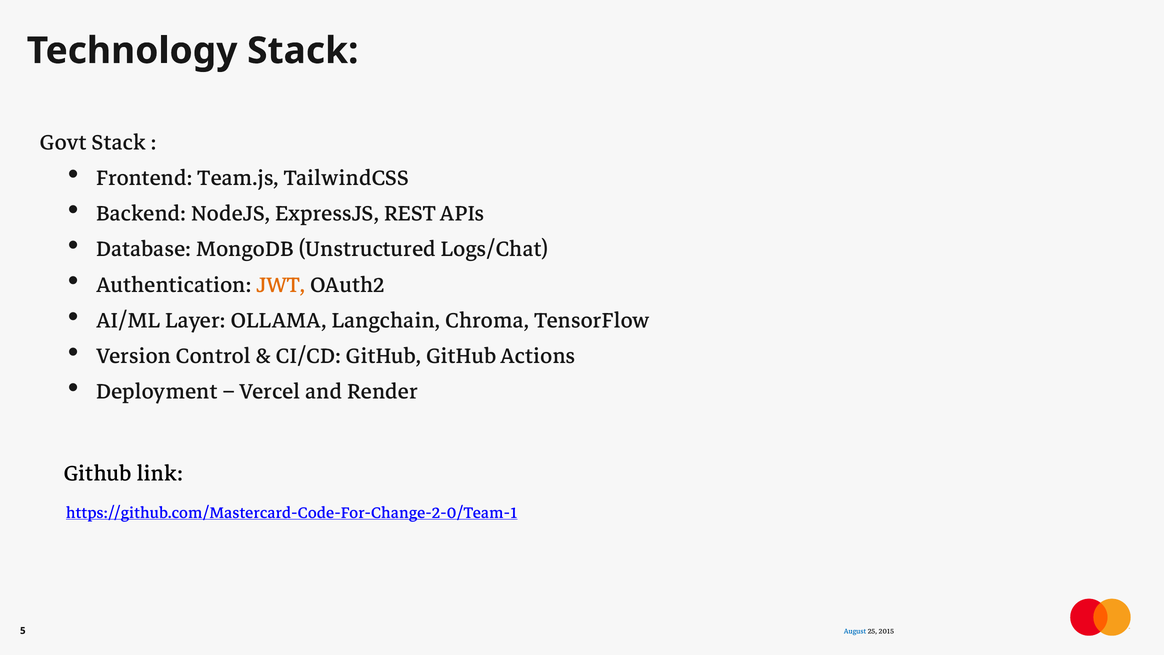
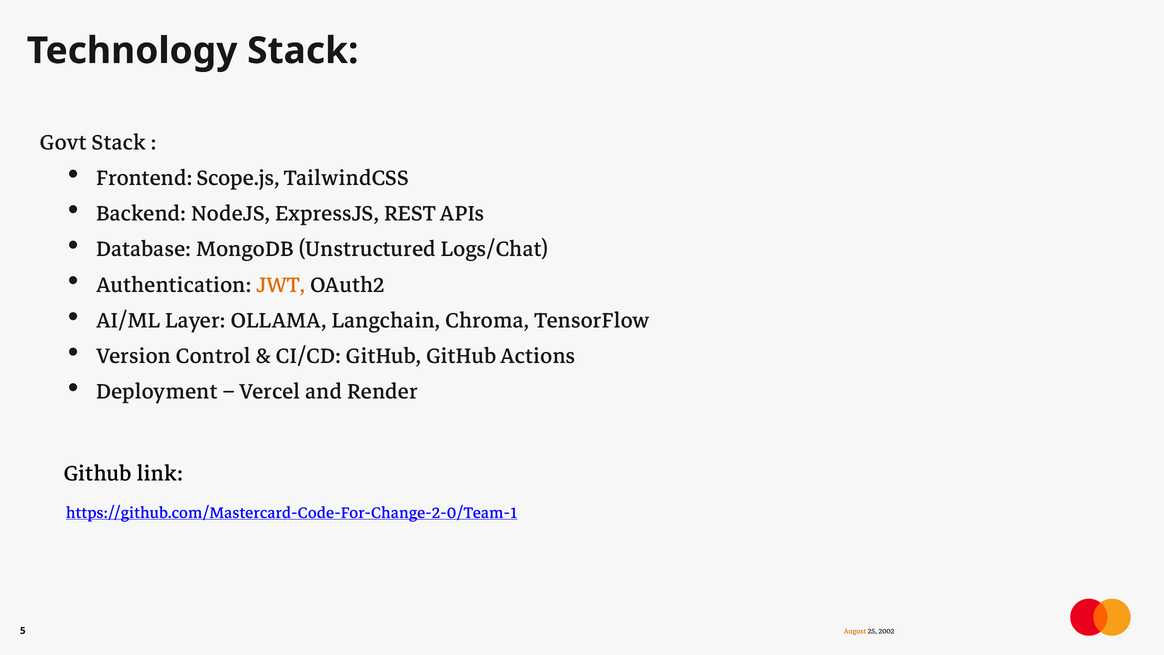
Team.js: Team.js -> Scope.js
August colour: blue -> orange
2015: 2015 -> 2002
